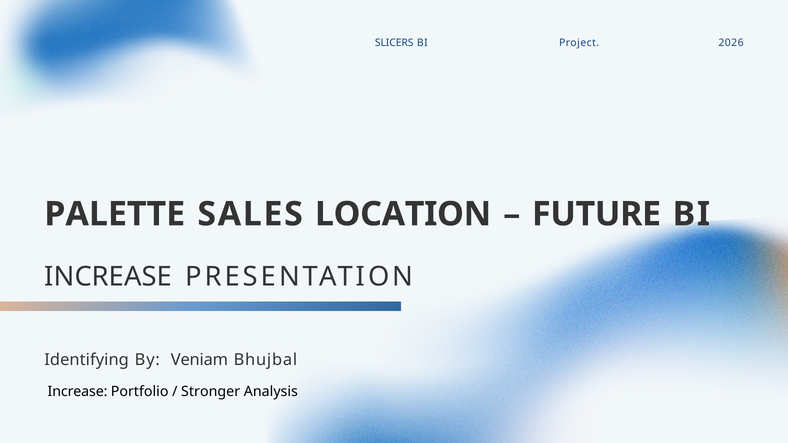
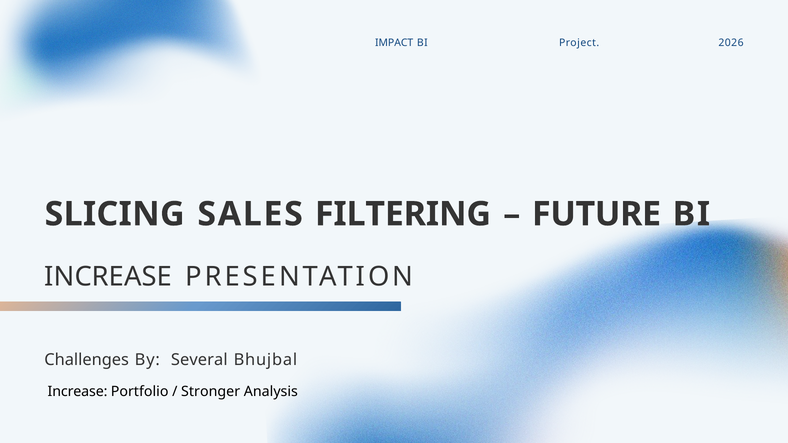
SLICERS: SLICERS -> IMPACT
PALETTE: PALETTE -> SLICING
LOCATION: LOCATION -> FILTERING
Identifying: Identifying -> Challenges
Veniam: Veniam -> Several
